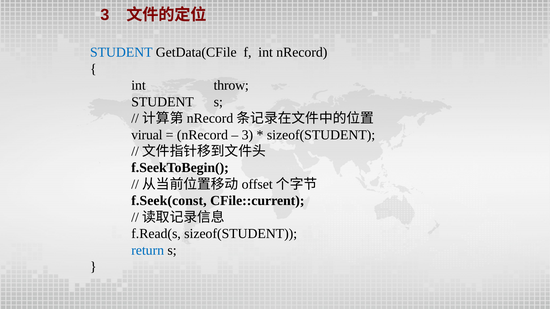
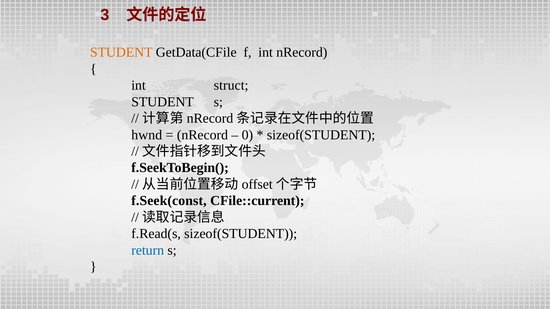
STUDENT at (121, 52) colour: blue -> orange
throw: throw -> struct
virual: virual -> hwnd
3 at (247, 135): 3 -> 0
